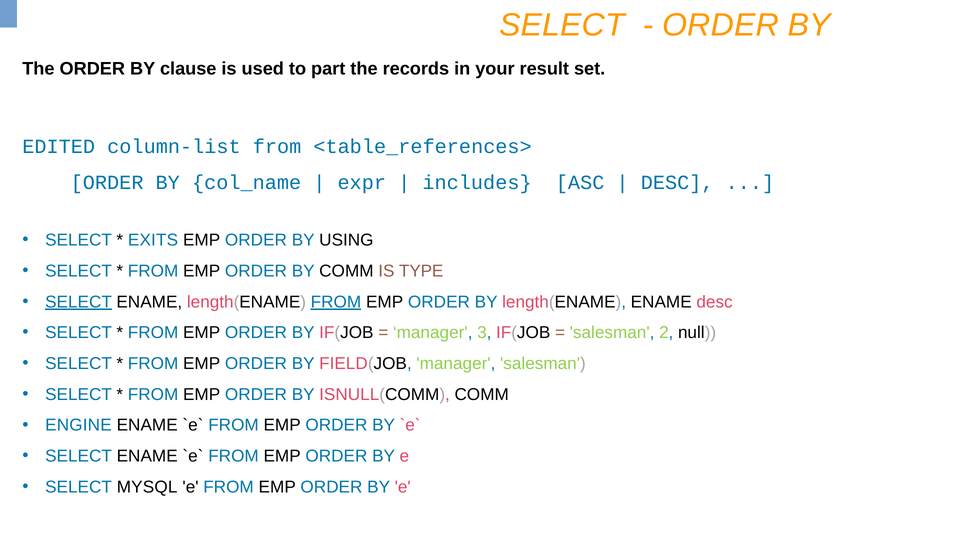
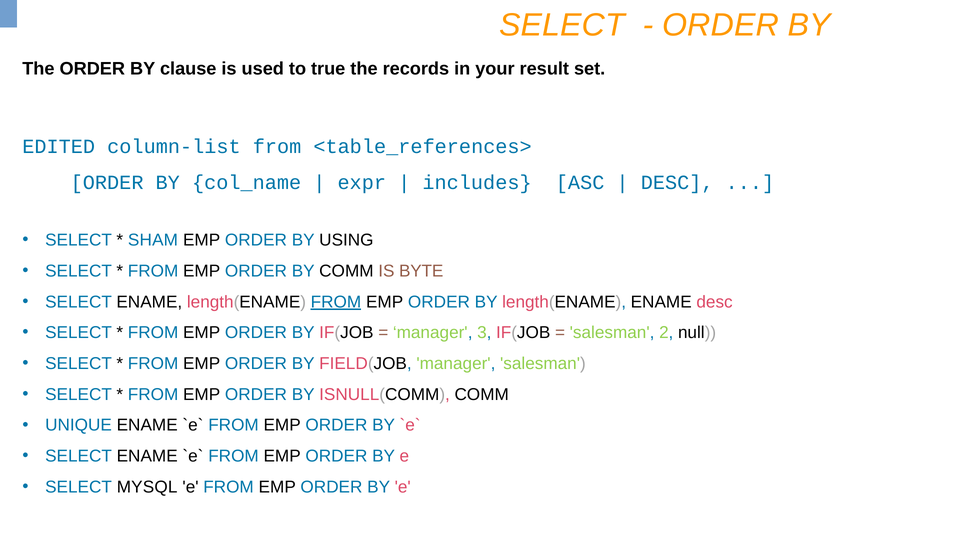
part: part -> true
EXITS: EXITS -> SHAM
TYPE: TYPE -> BYTE
SELECT at (79, 302) underline: present -> none
ENGINE: ENGINE -> UNIQUE
